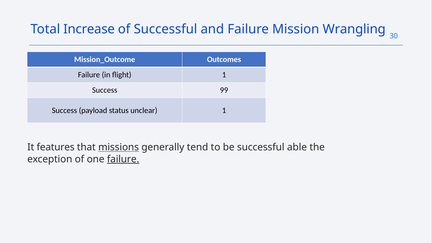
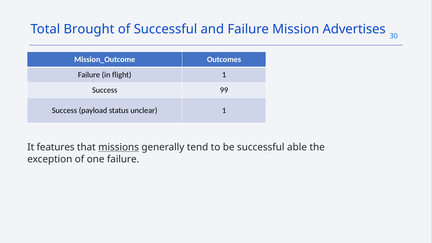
Increase: Increase -> Brought
Wrangling: Wrangling -> Advertises
failure at (123, 159) underline: present -> none
